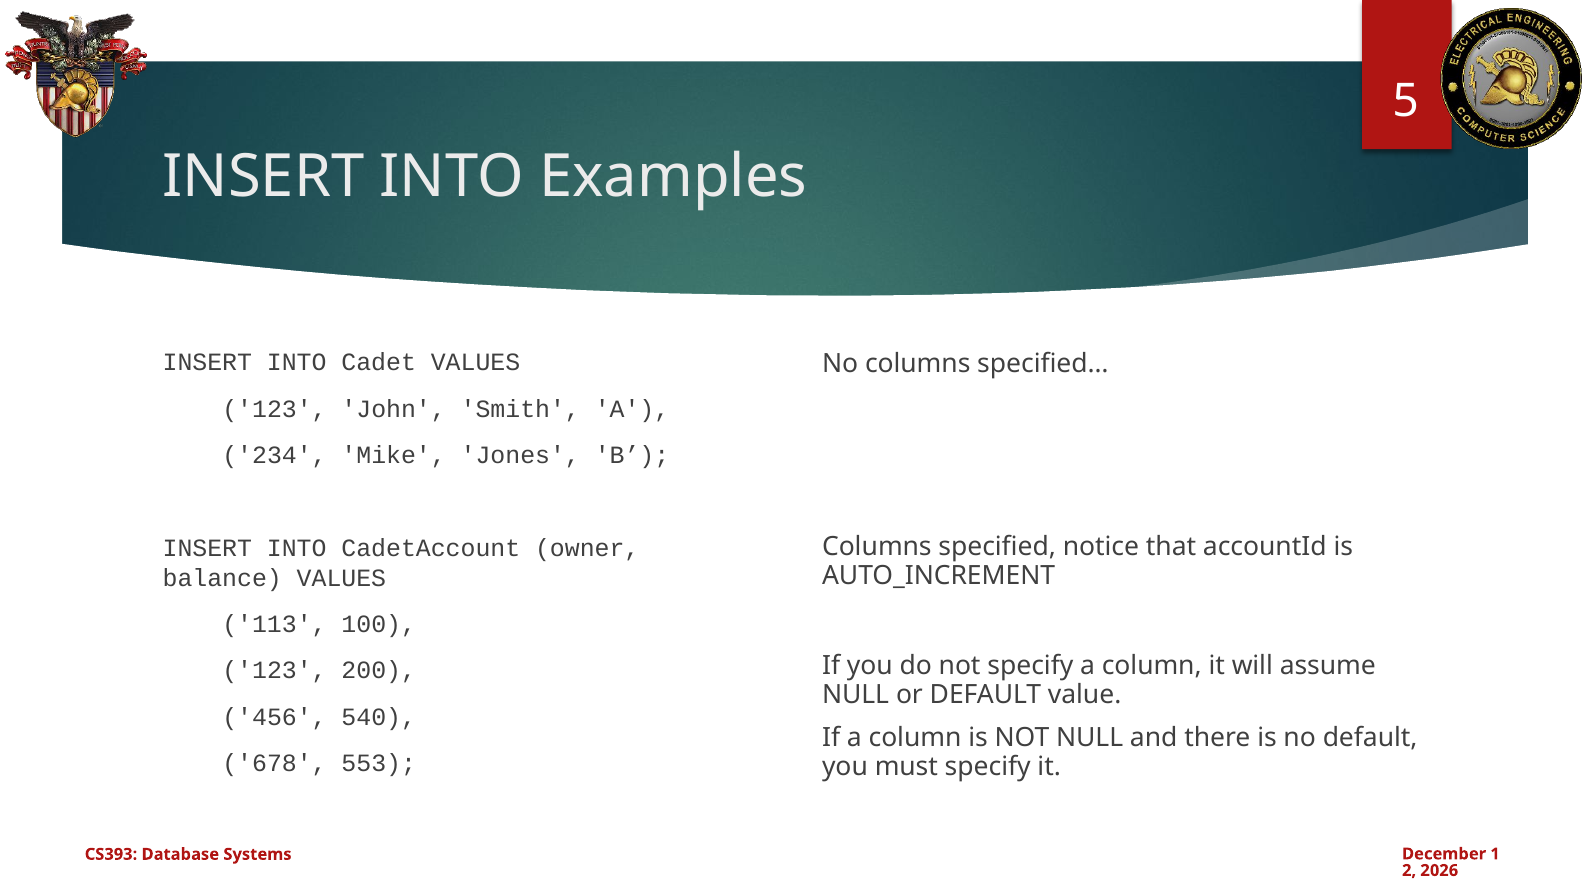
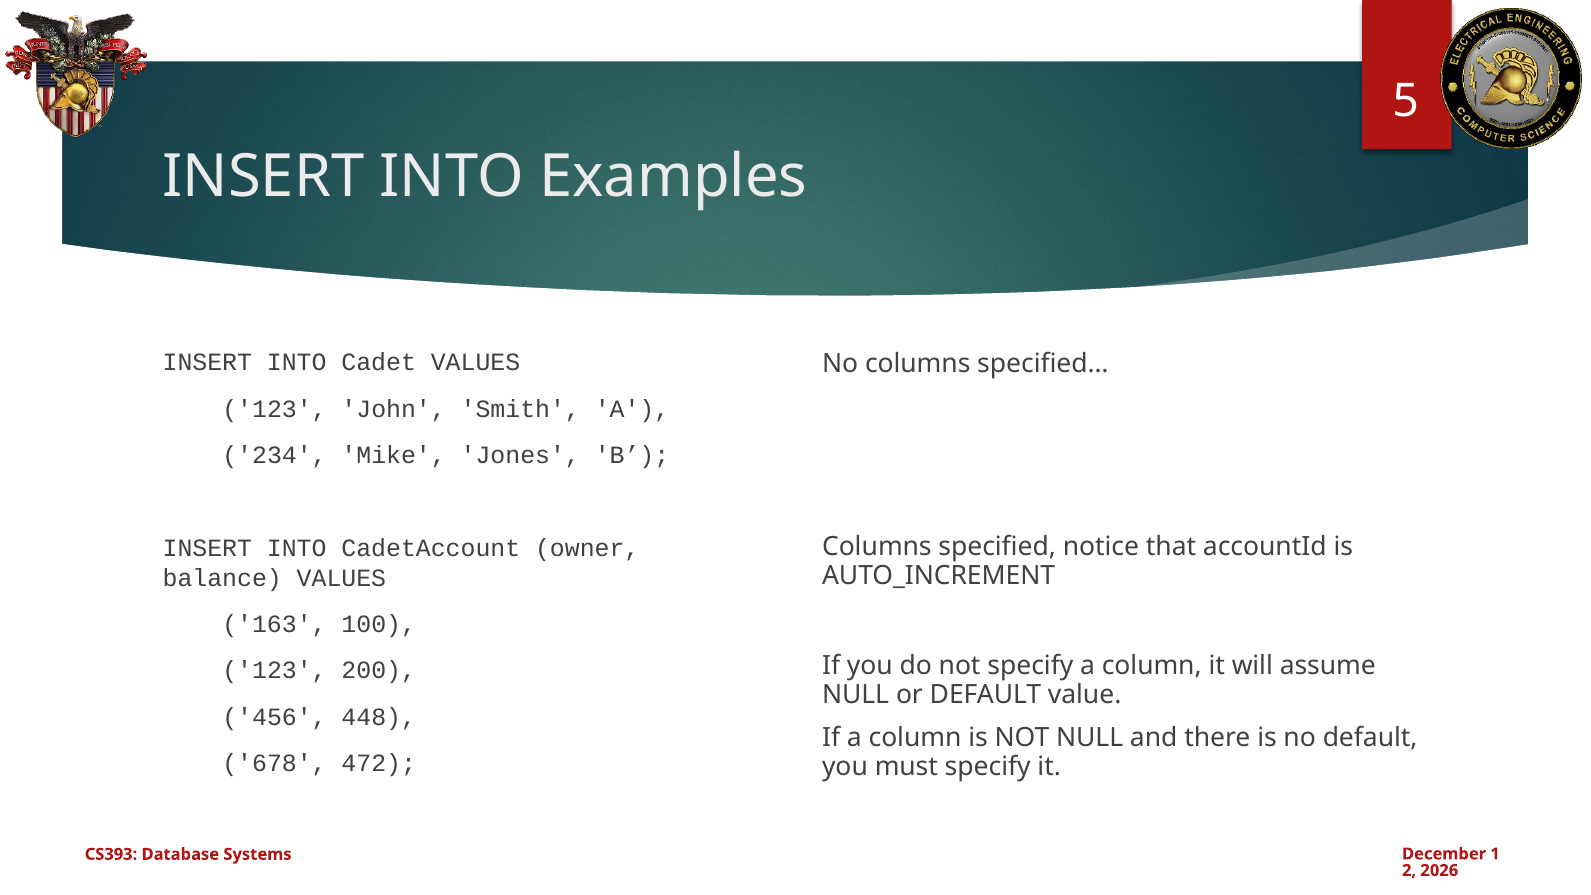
113: 113 -> 163
540: 540 -> 448
553: 553 -> 472
